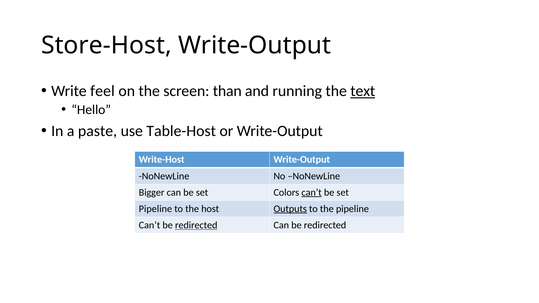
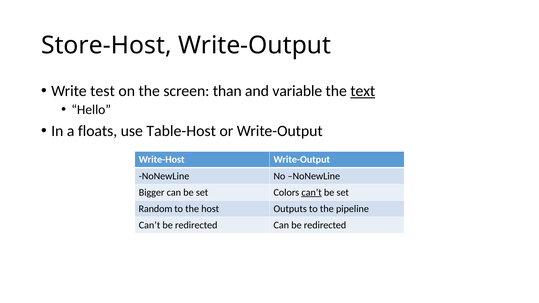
feel: feel -> test
running: running -> variable
paste: paste -> floats
Pipeline at (155, 209): Pipeline -> Random
Outputs underline: present -> none
redirected at (196, 225) underline: present -> none
